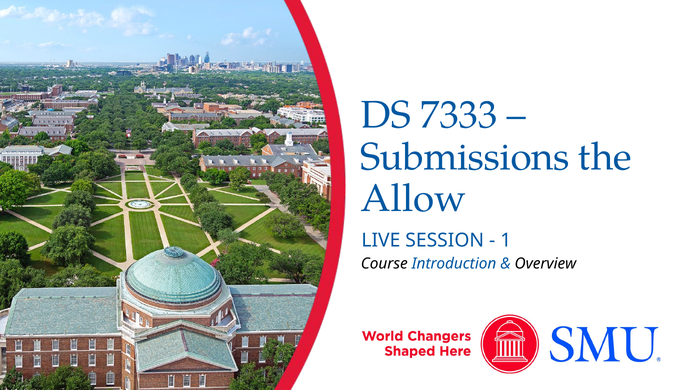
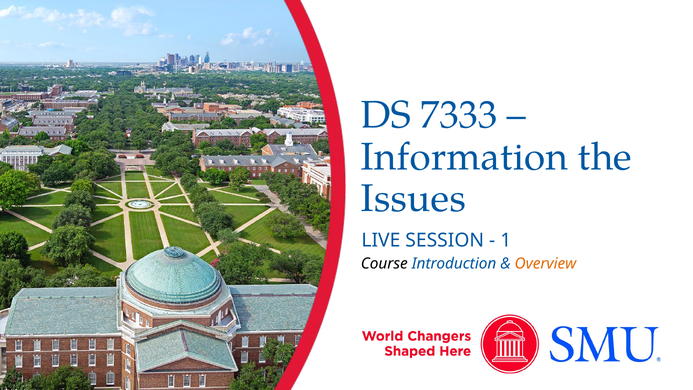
Submissions: Submissions -> Information
Allow: Allow -> Issues
Overview colour: black -> orange
